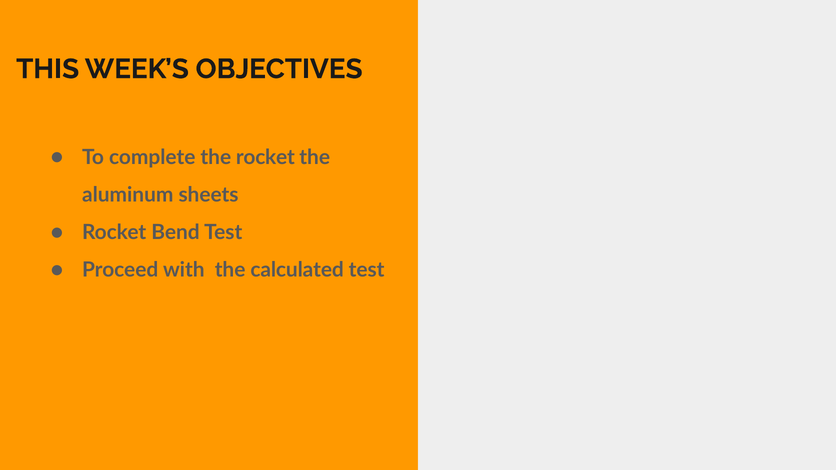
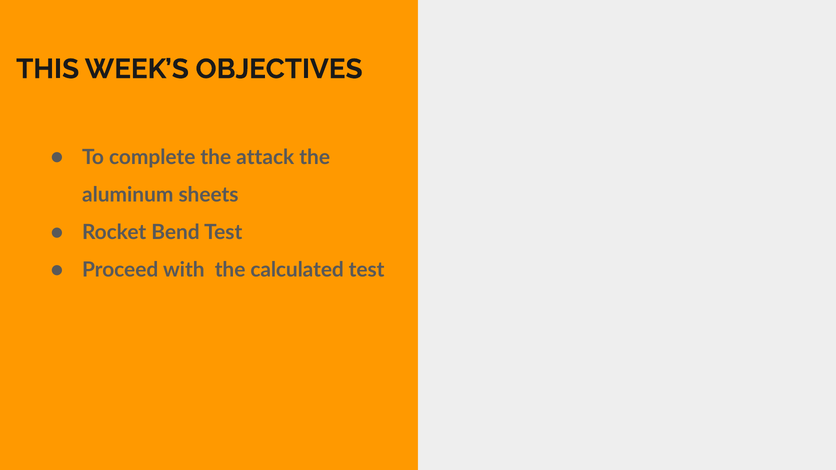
the rocket: rocket -> attack
